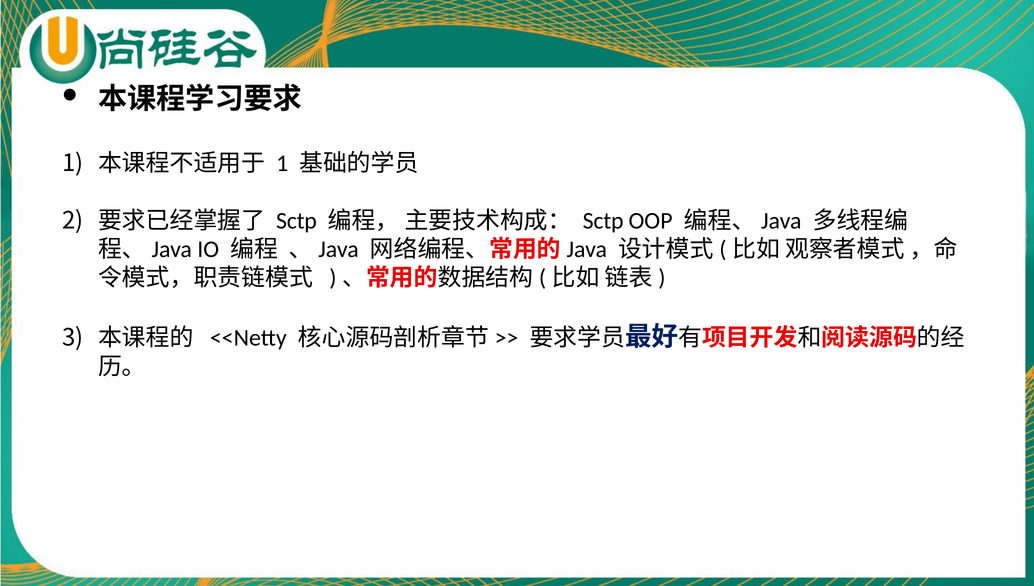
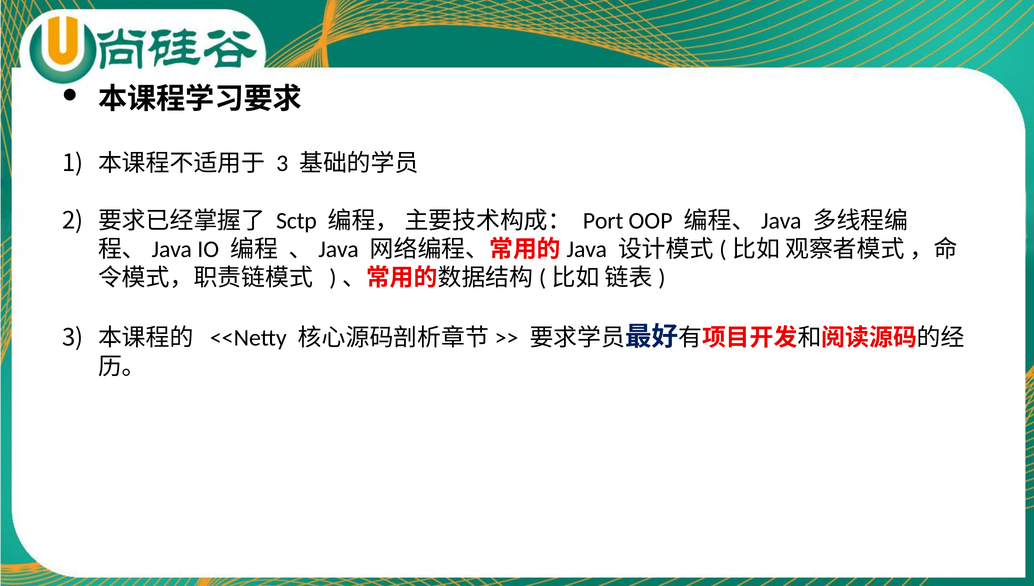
1 at (282, 164): 1 -> 3
Sctp at (603, 221): Sctp -> Port
